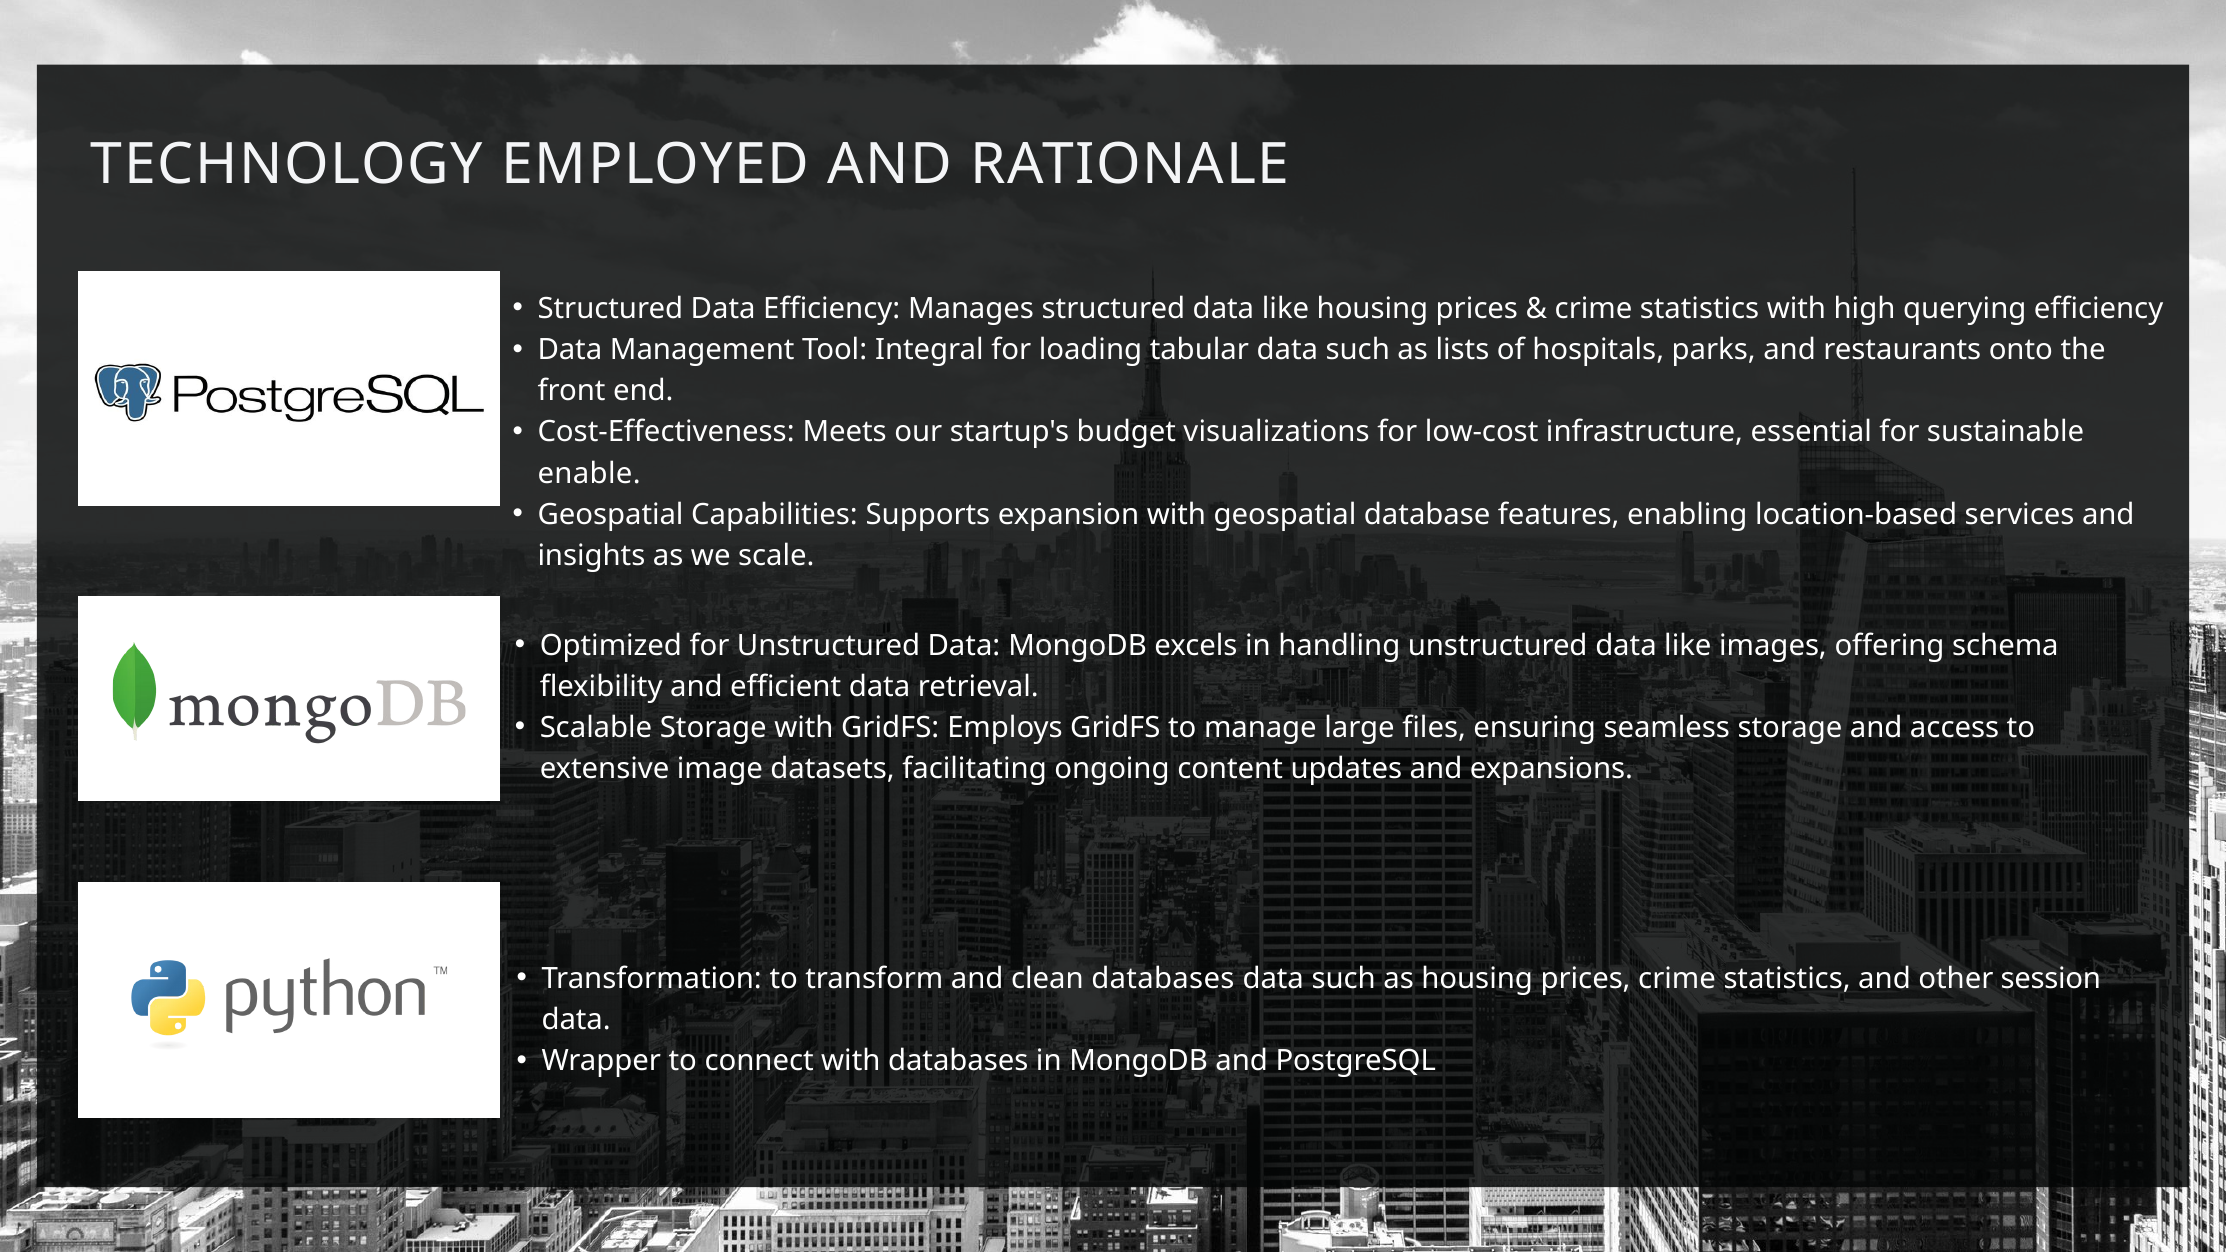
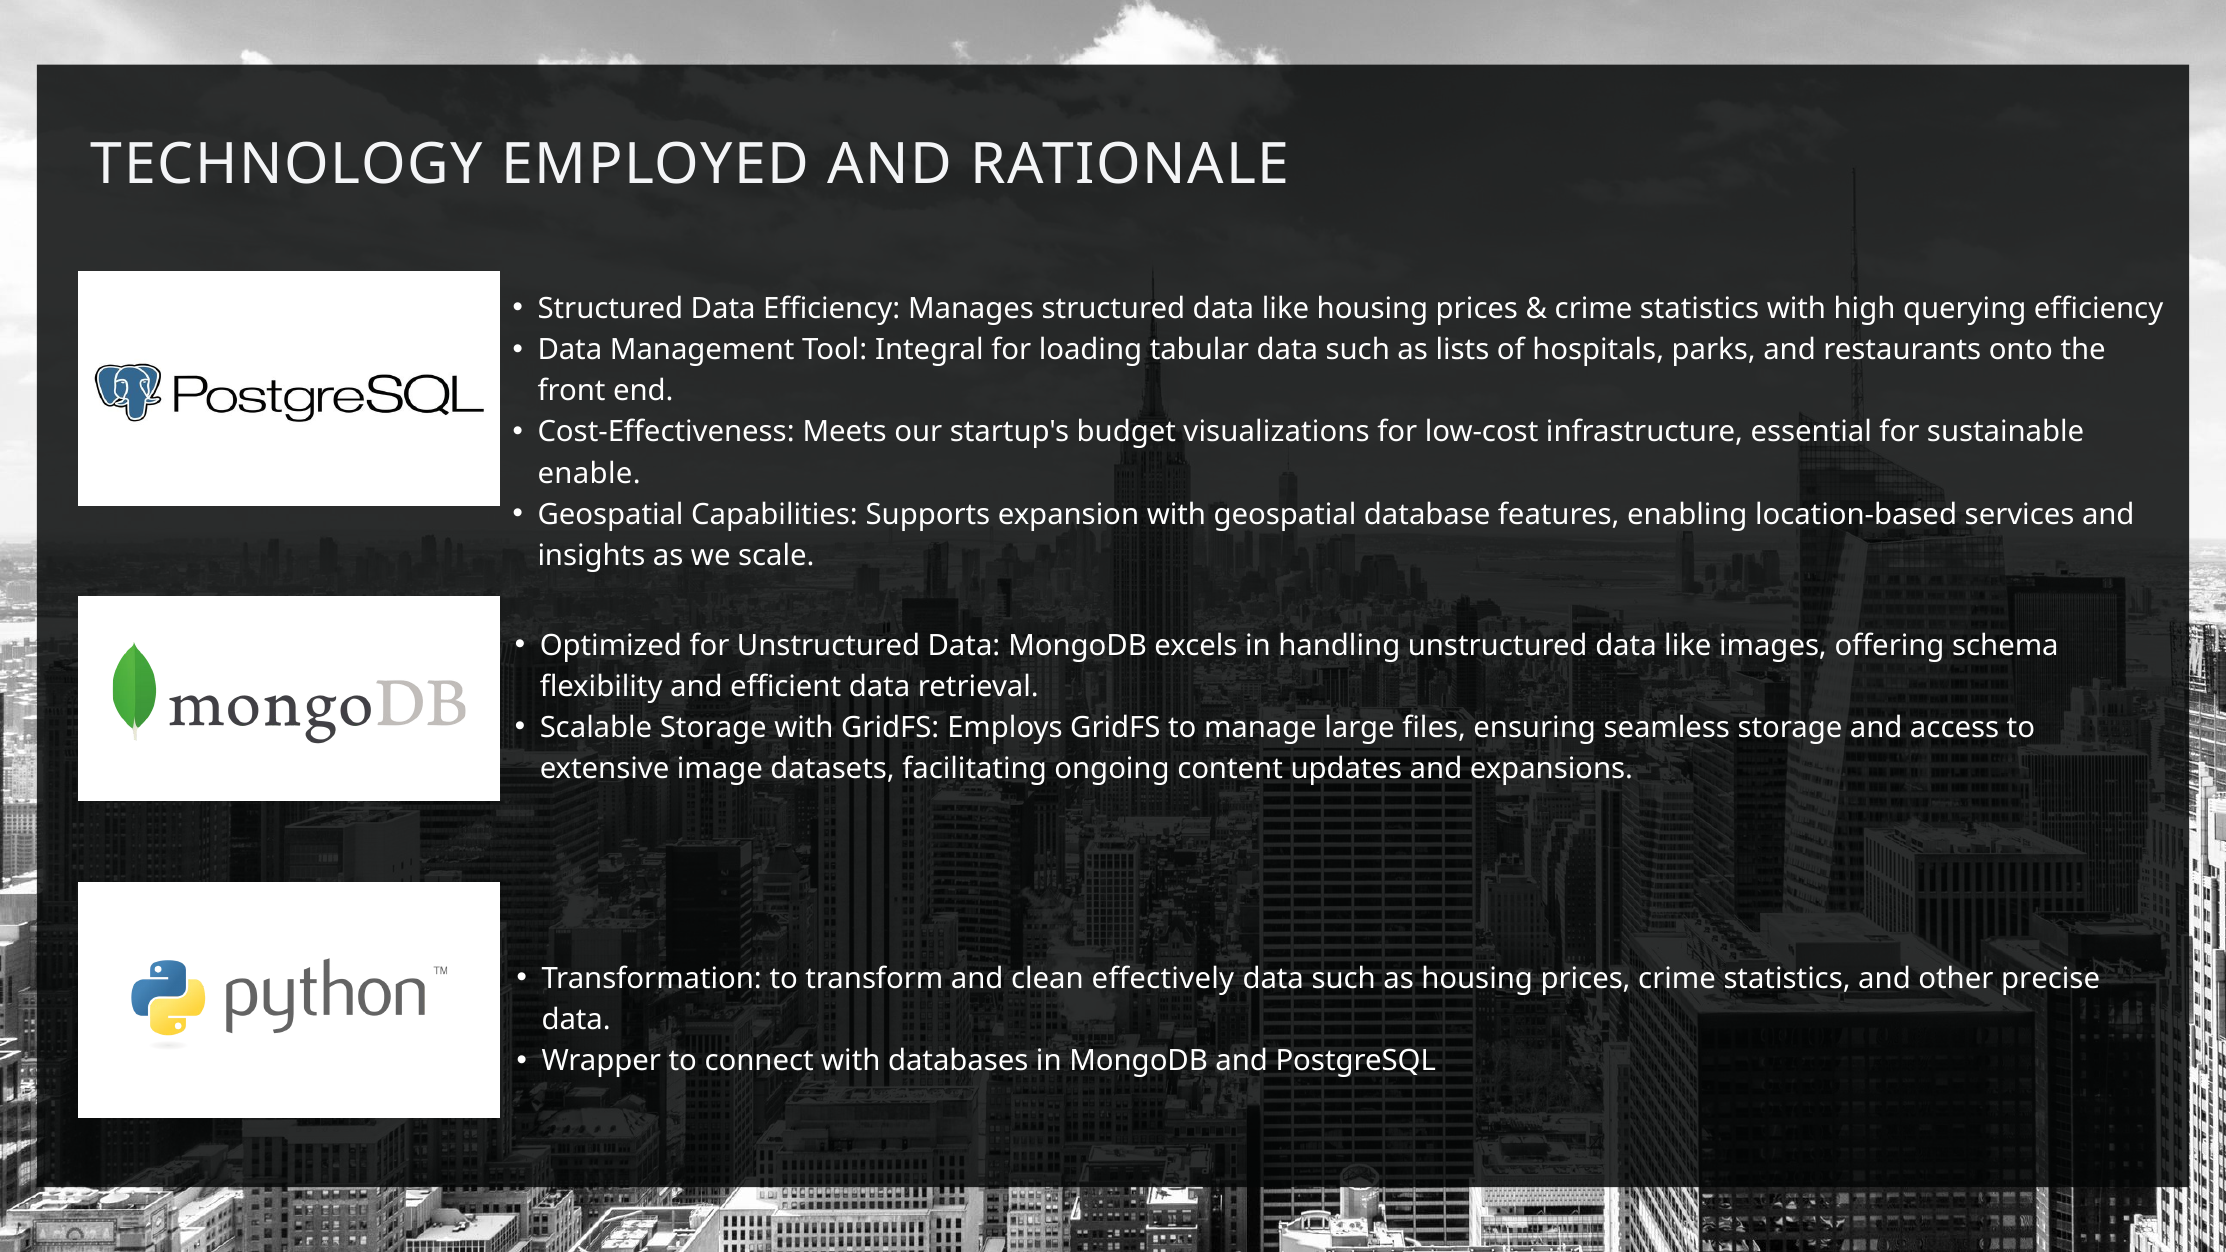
clean databases: databases -> effectively
session: session -> precise
